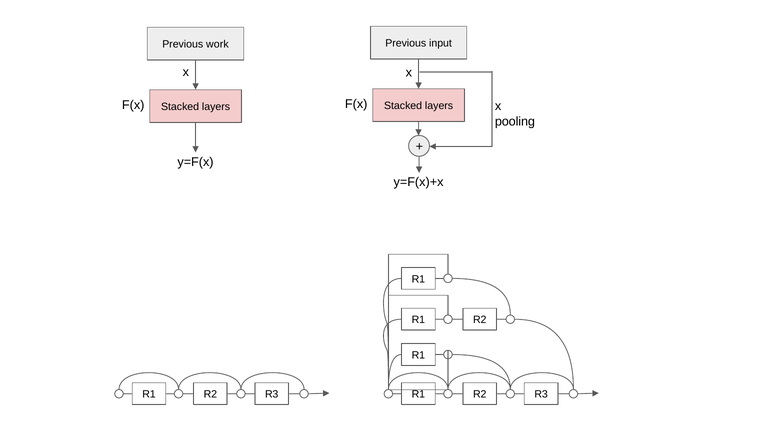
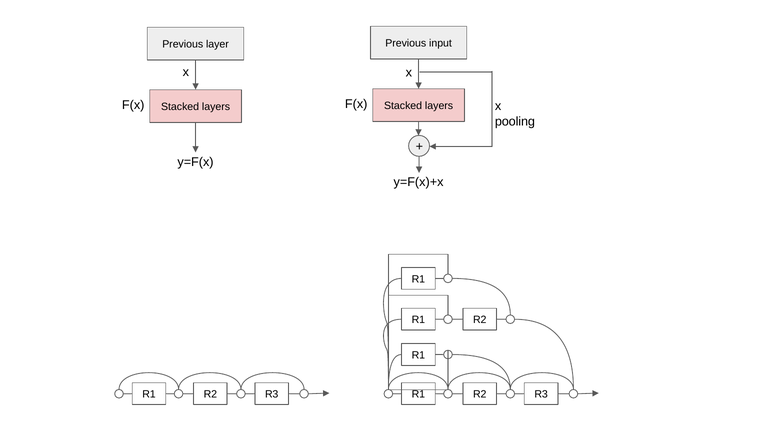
work: work -> layer
